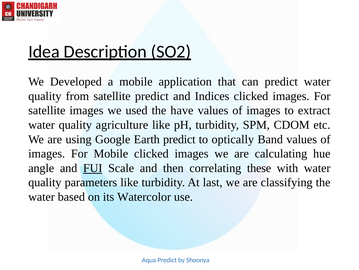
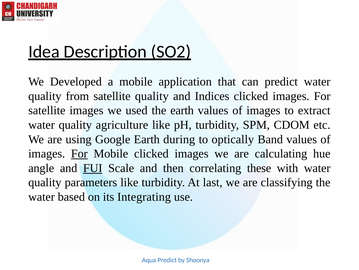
satellite predict: predict -> quality
the have: have -> earth
Earth predict: predict -> during
For at (79, 153) underline: none -> present
Watercolor: Watercolor -> Integrating
